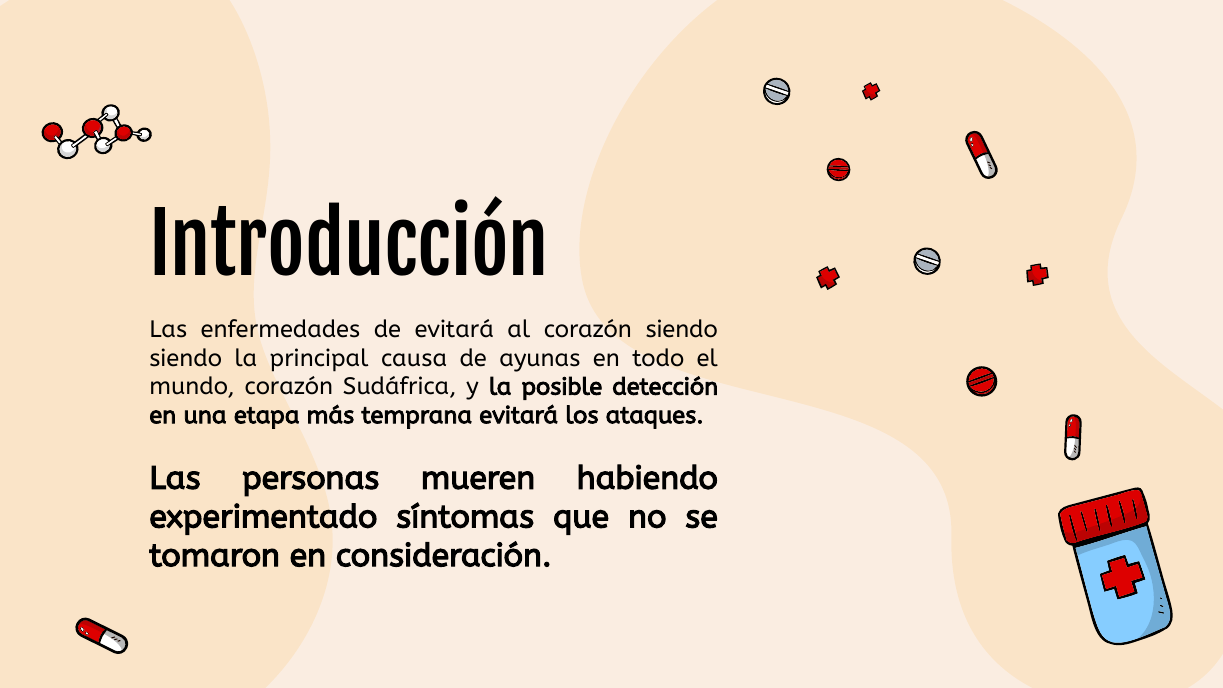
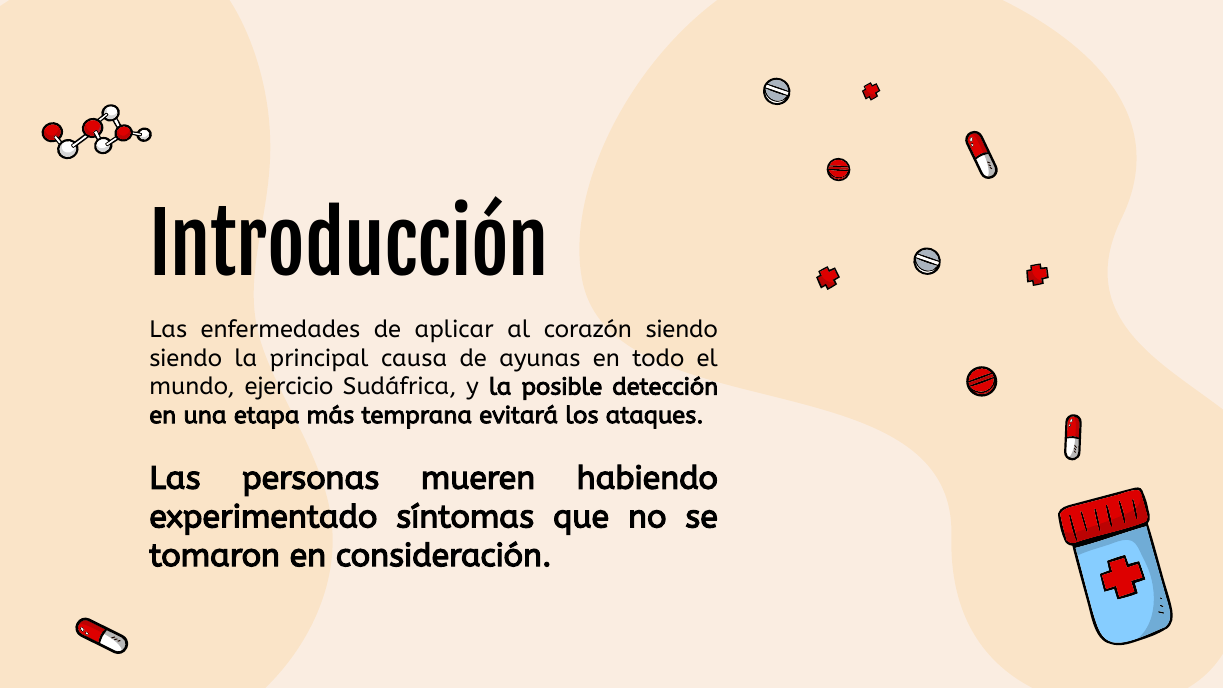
de evitará: evitará -> aplicar
mundo corazón: corazón -> ejercicio
